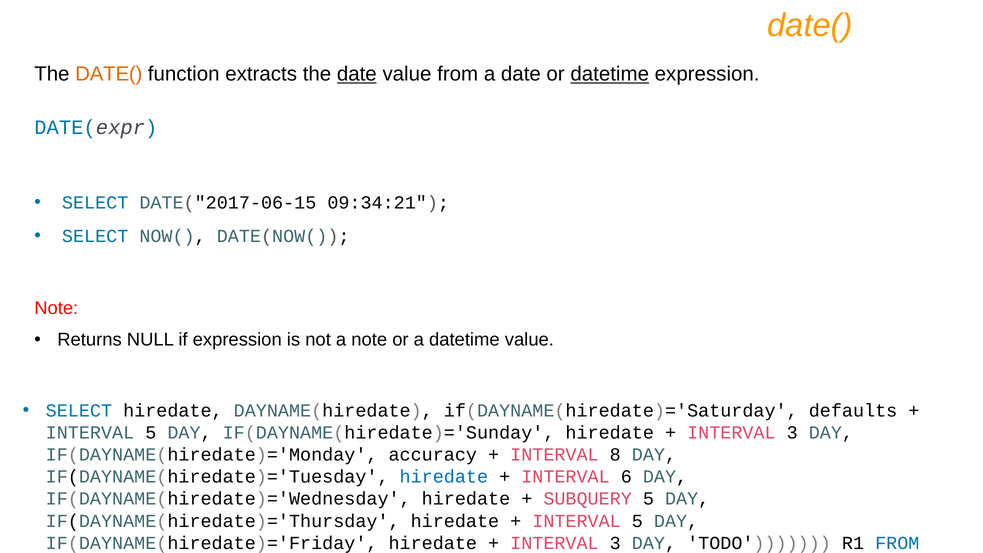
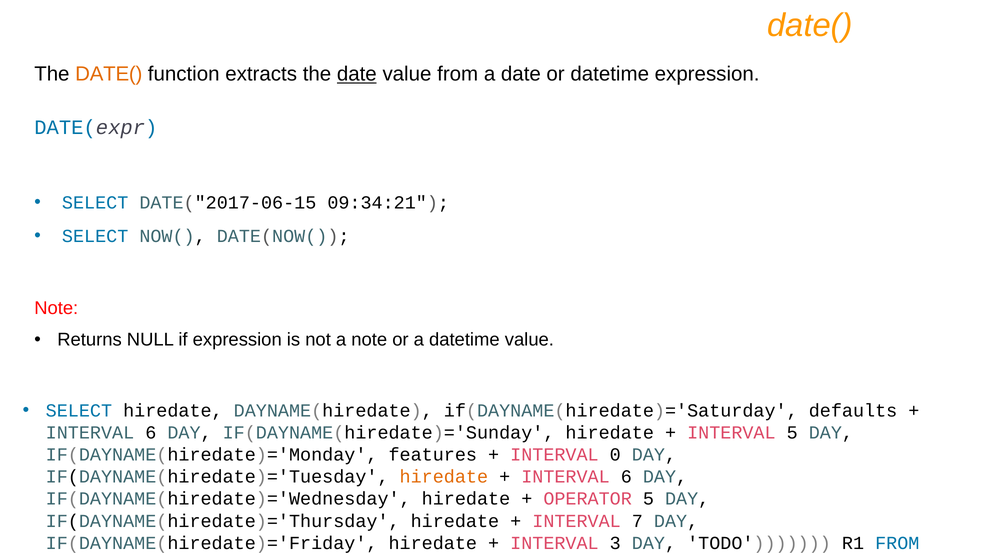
datetime at (610, 74) underline: present -> none
5 at (151, 432): 5 -> 6
3 at (792, 432): 3 -> 5
accuracy: accuracy -> features
8: 8 -> 0
hiredate at (444, 477) colour: blue -> orange
SUBQUERY: SUBQUERY -> OPERATOR
5 at (637, 521): 5 -> 7
